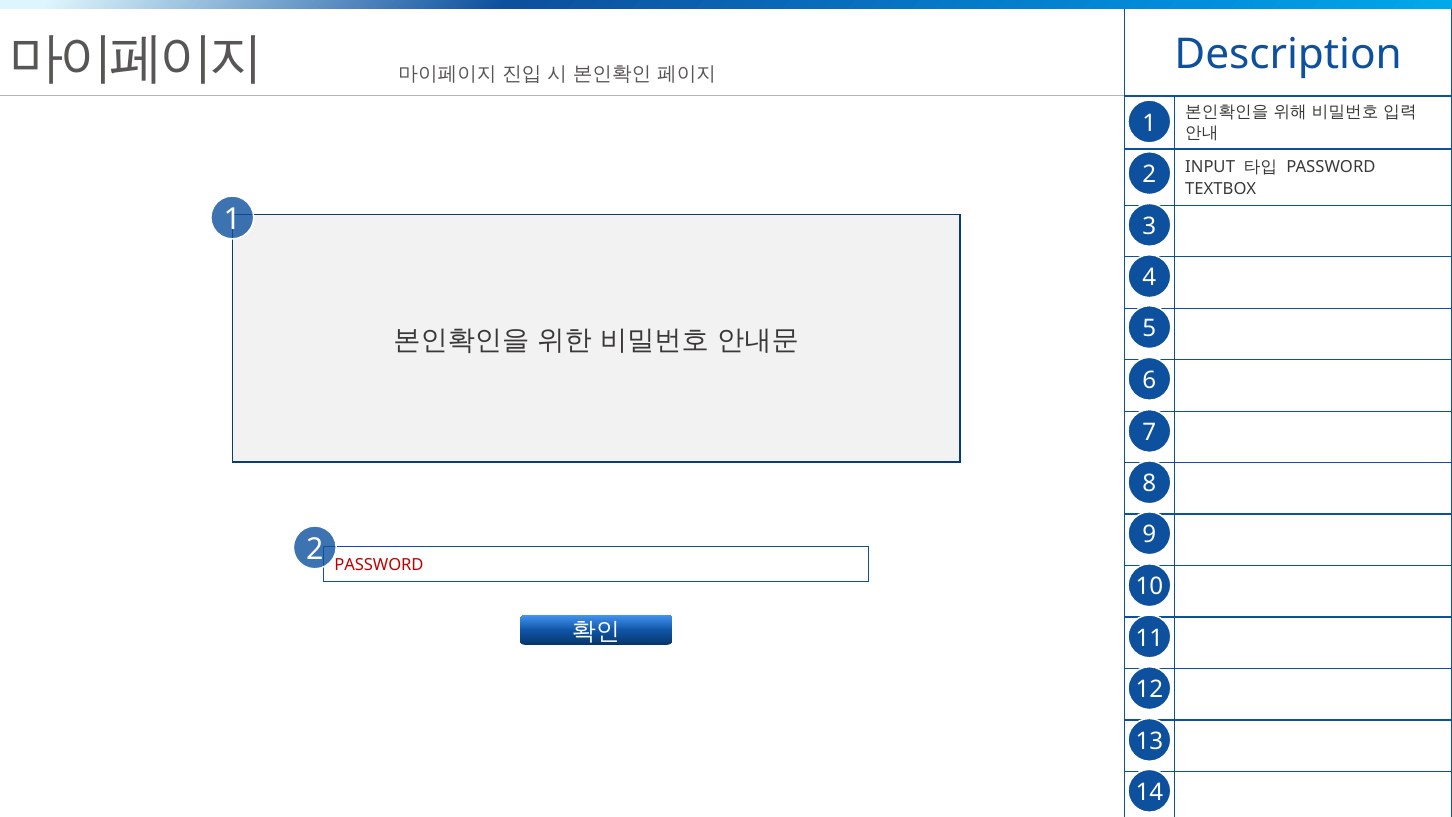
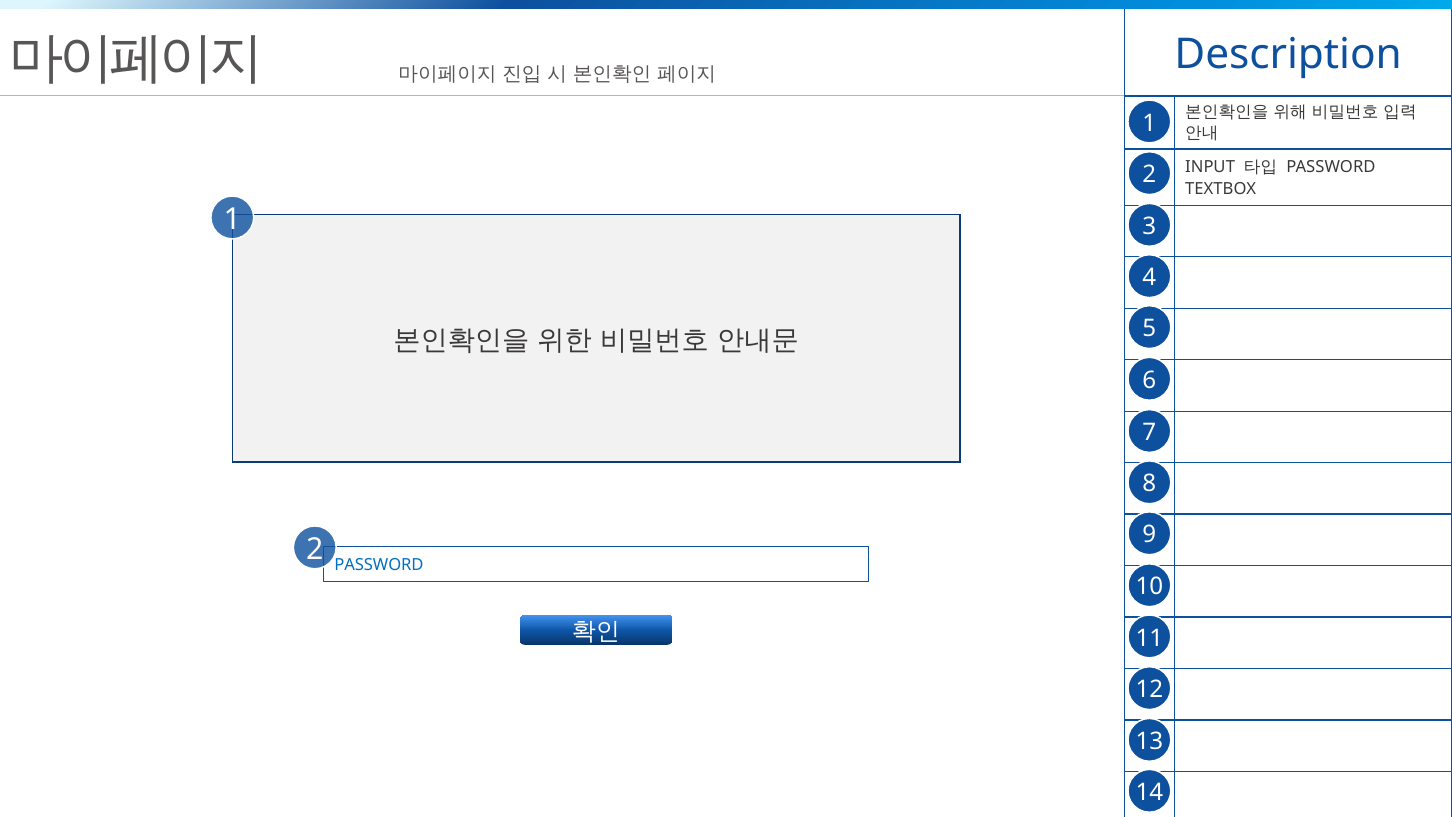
PASSWORD at (379, 565) colour: red -> blue
